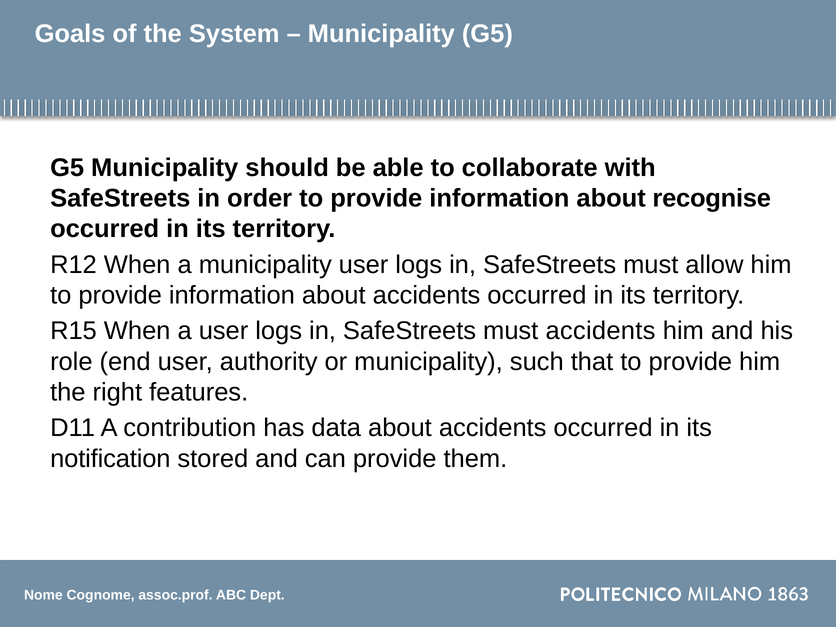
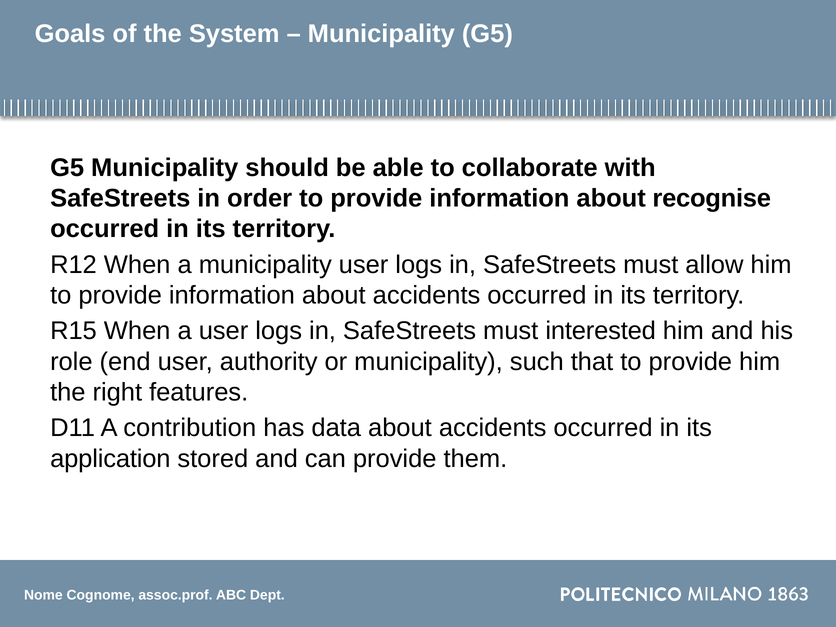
must accidents: accidents -> interested
notification: notification -> application
